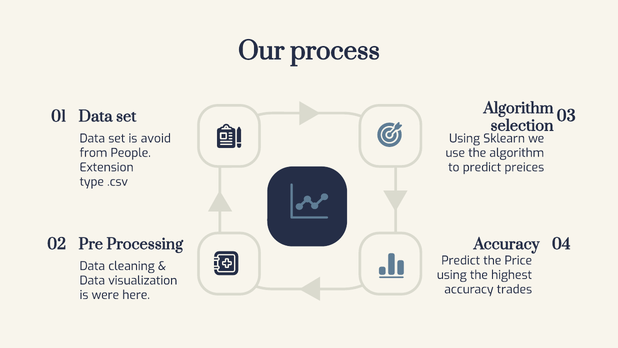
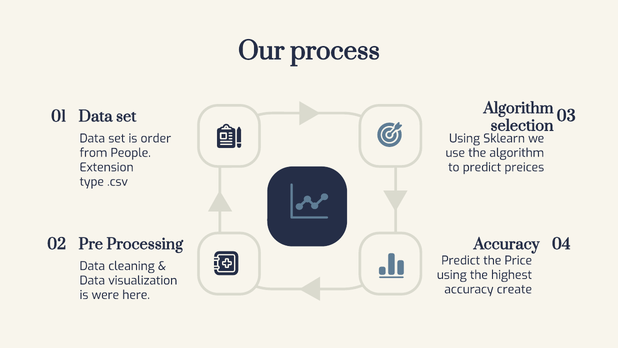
avoid: avoid -> order
trades: trades -> create
